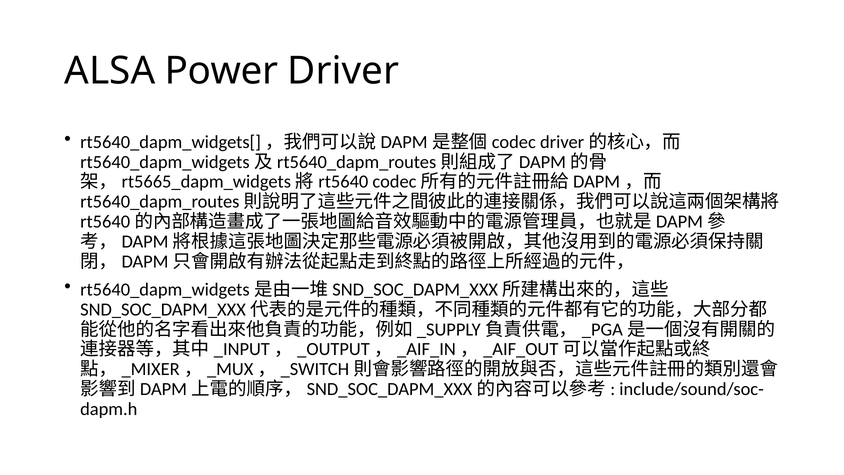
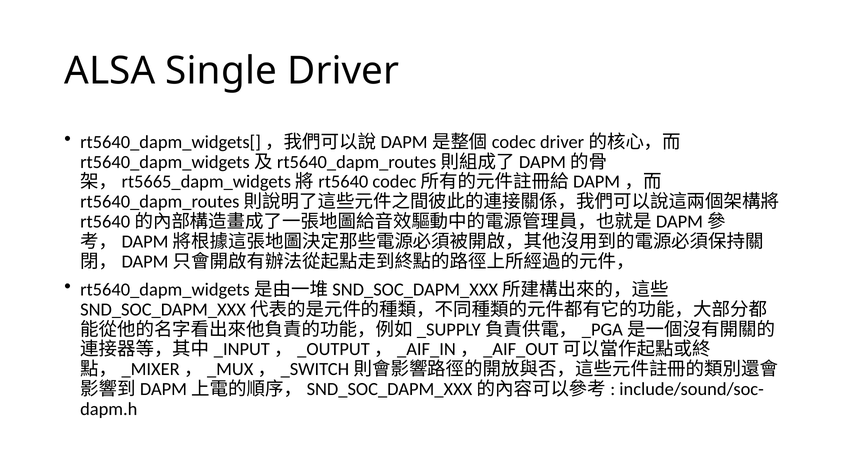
Power: Power -> Single
